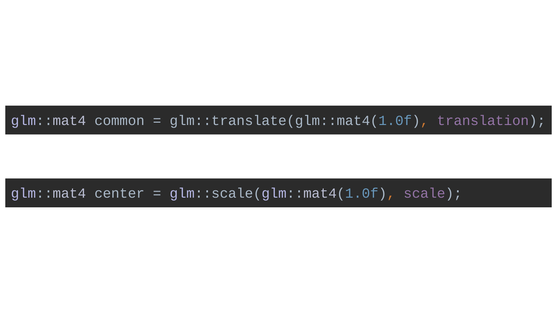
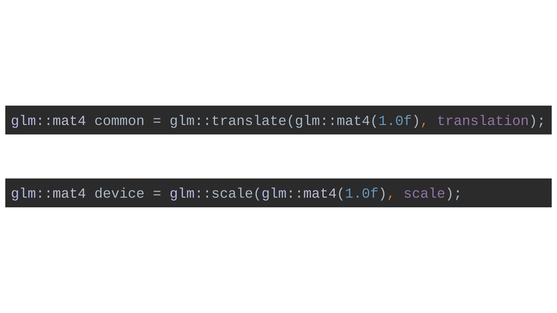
center: center -> device
